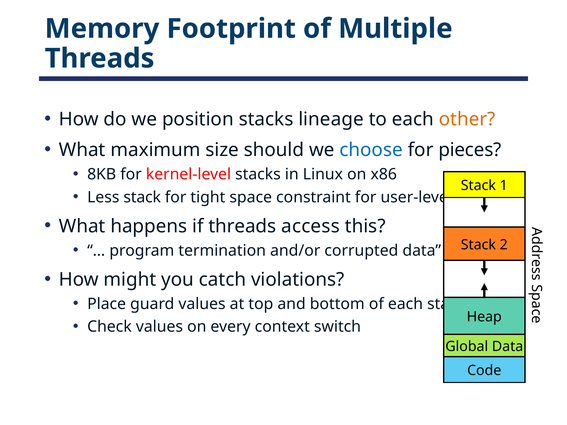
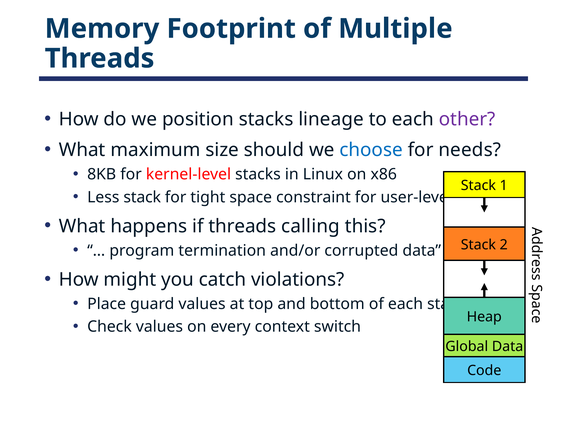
other colour: orange -> purple
pieces: pieces -> needs
access: access -> calling
